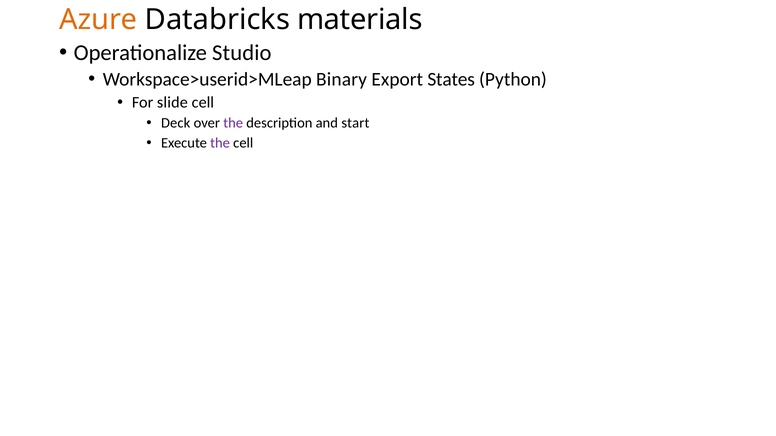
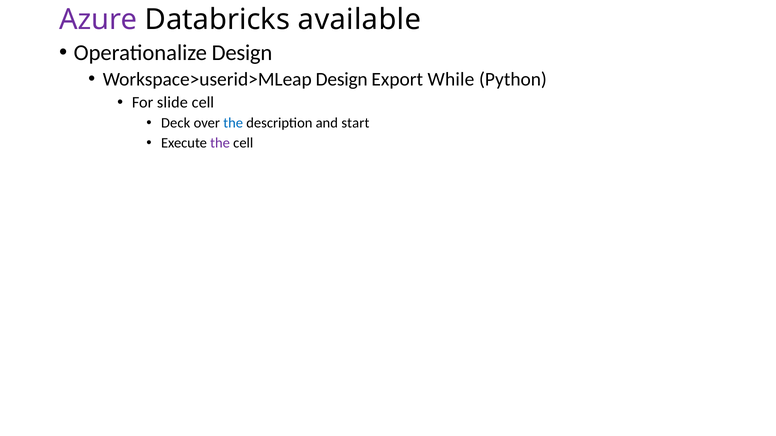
Azure colour: orange -> purple
materials: materials -> available
Operationalize Studio: Studio -> Design
Workspace>userid>MLeap Binary: Binary -> Design
States: States -> While
the at (233, 123) colour: purple -> blue
